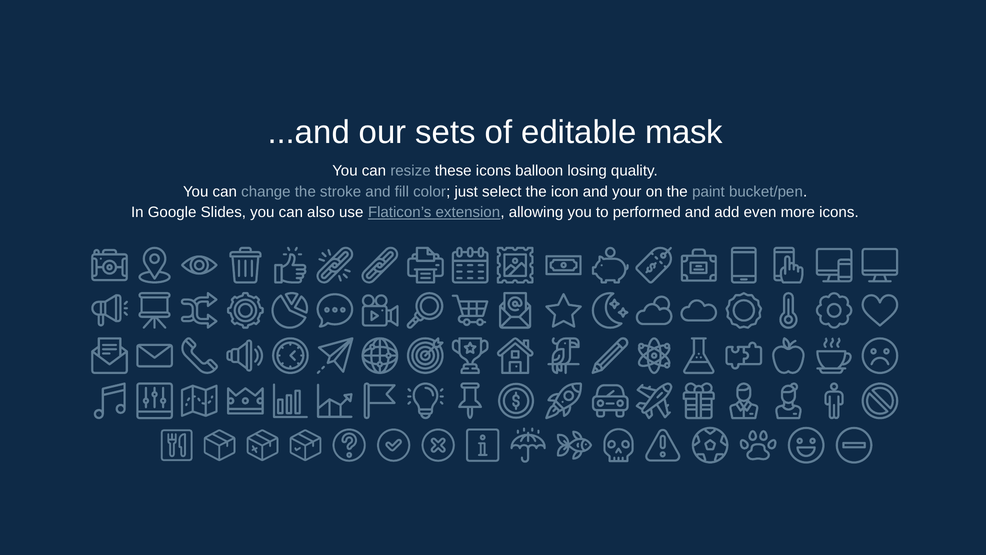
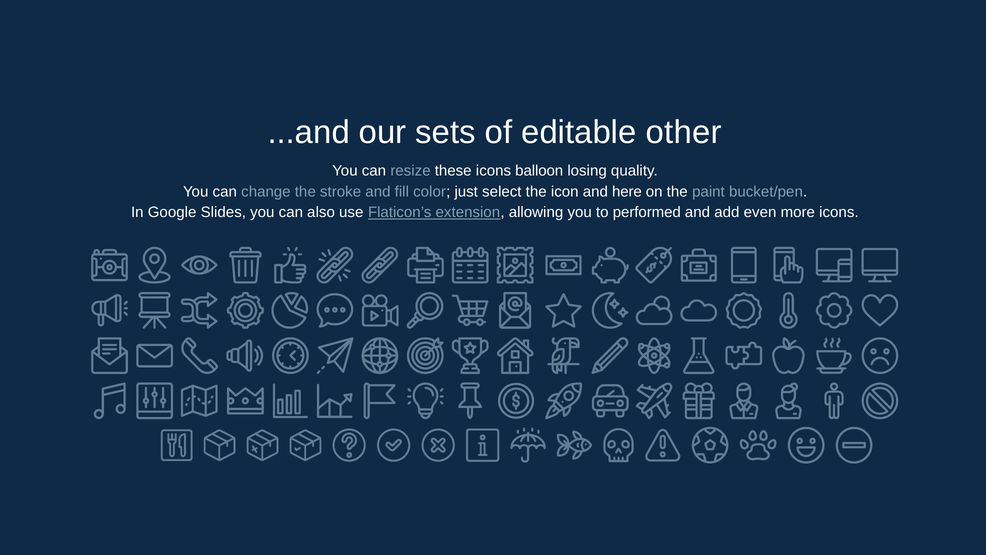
mask: mask -> other
your: your -> here
